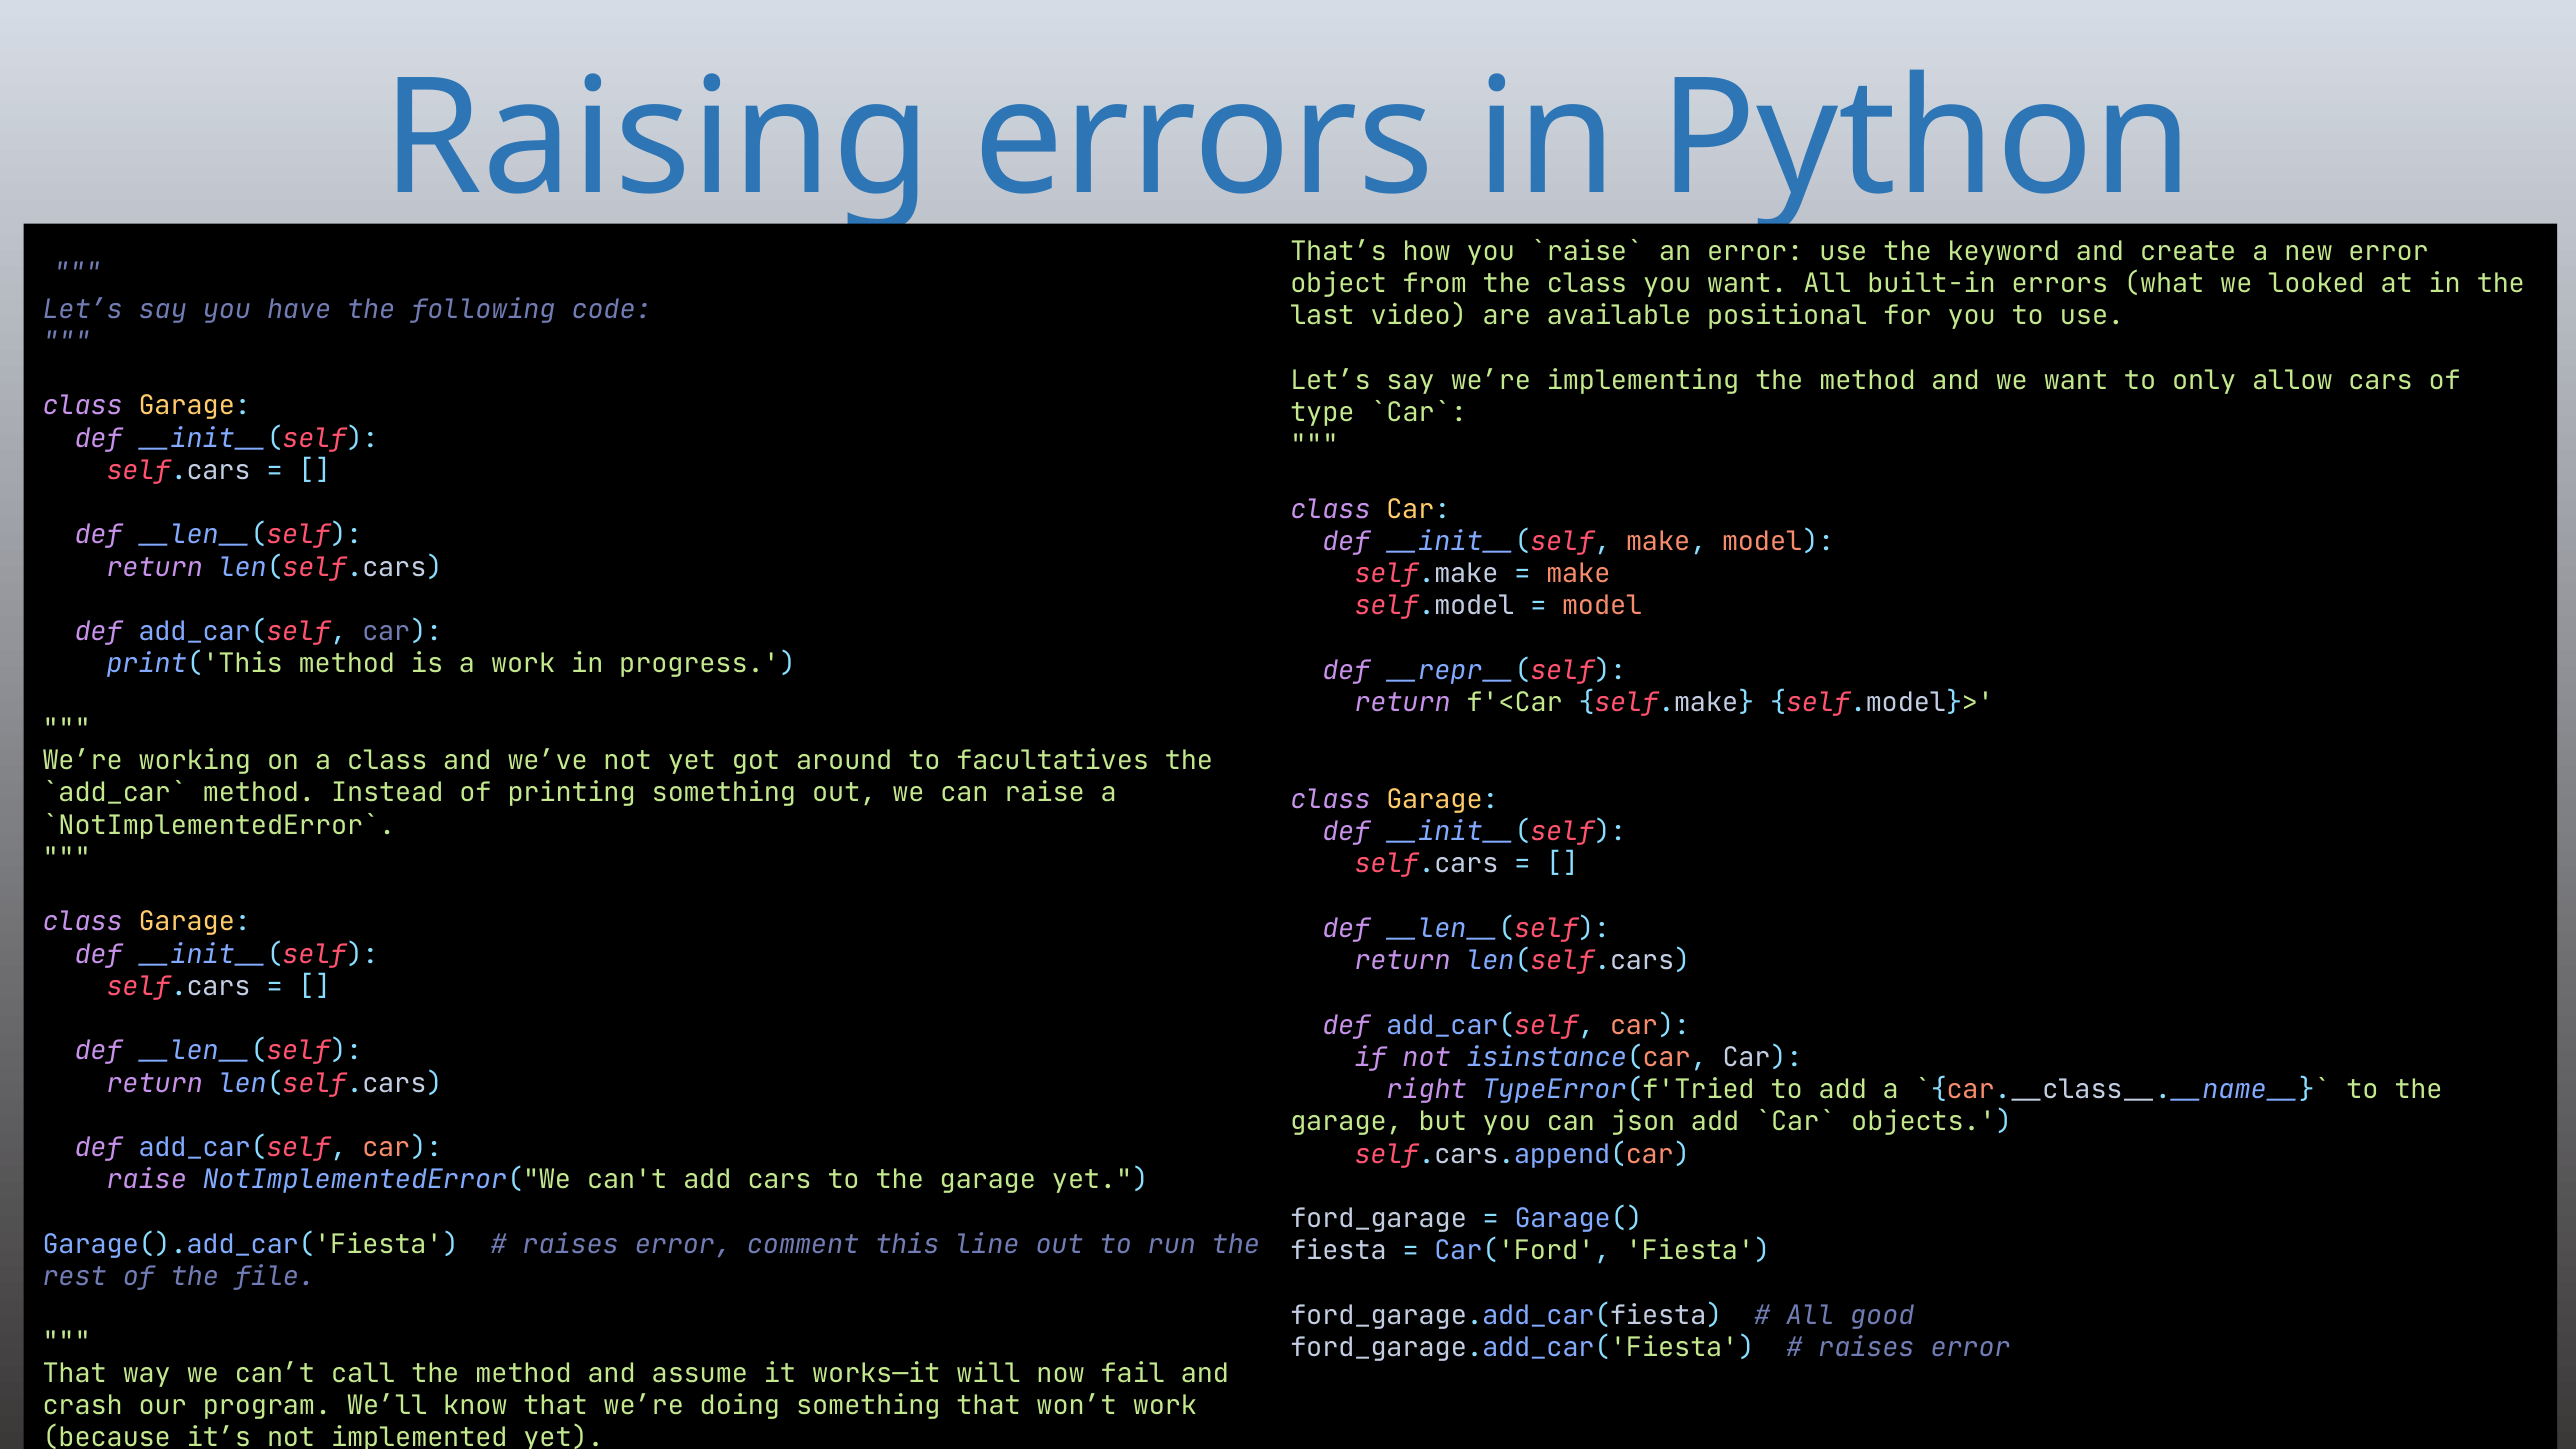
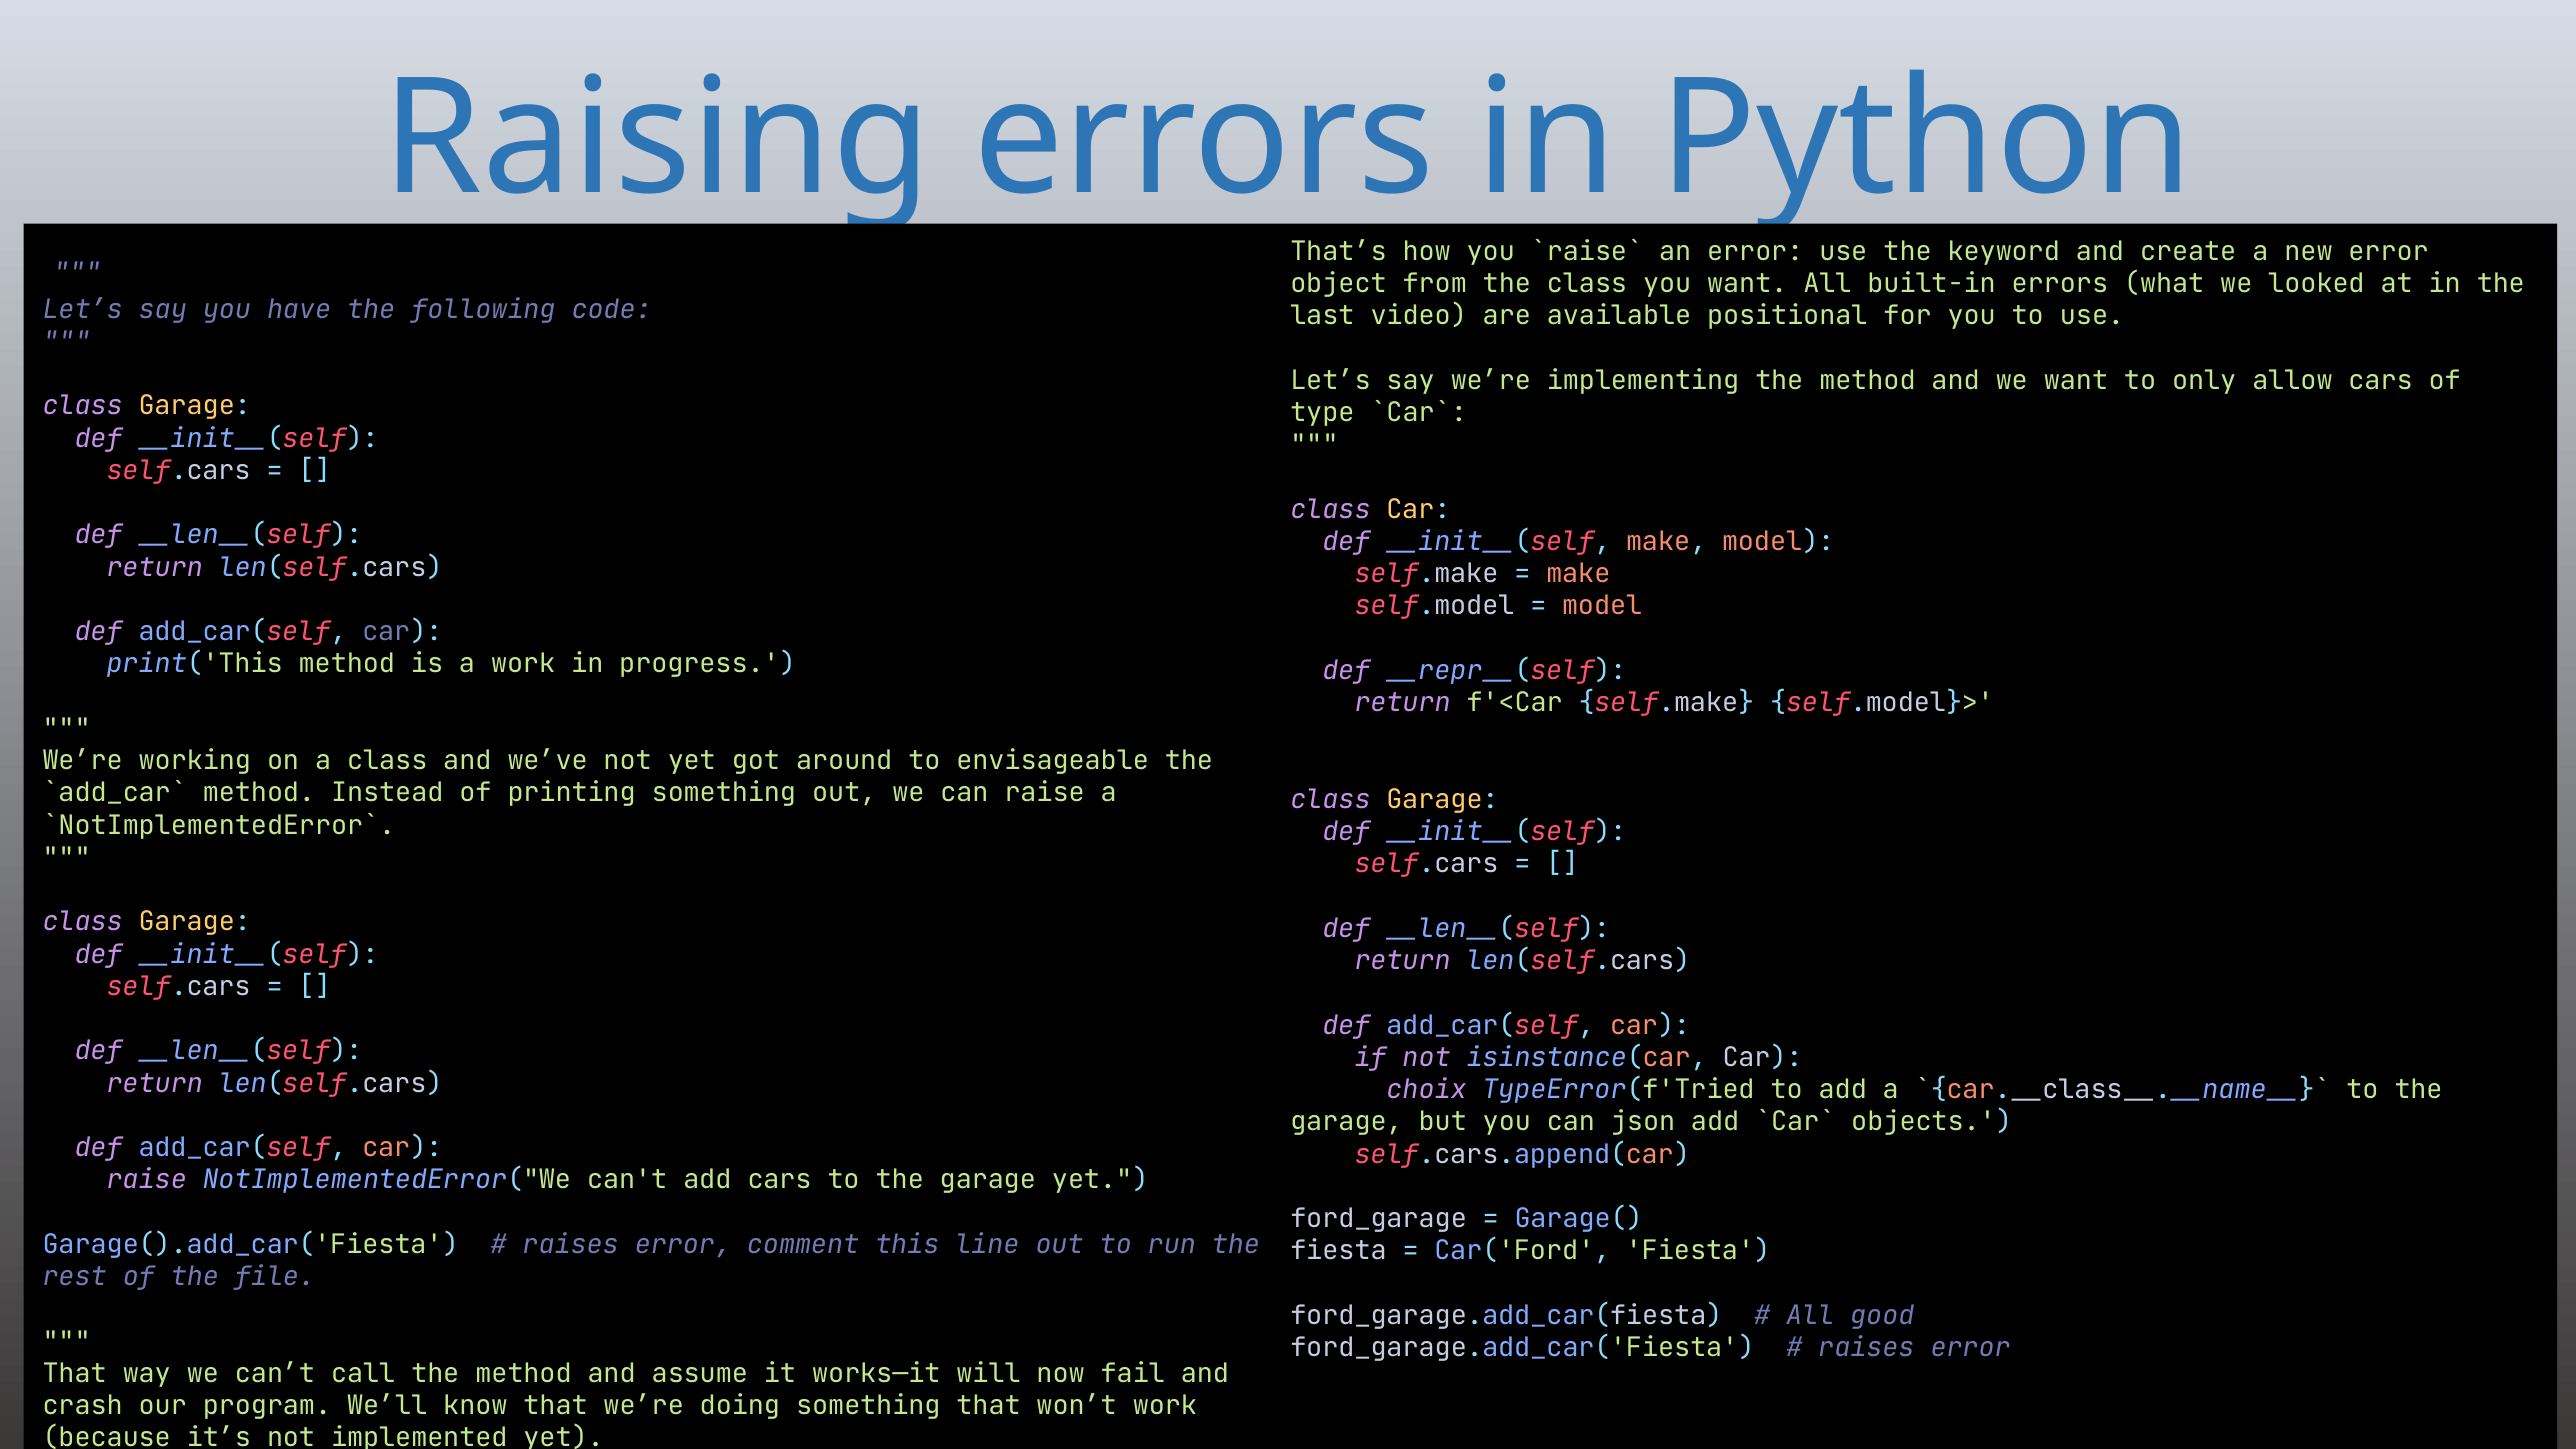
facultatives: facultatives -> envisageable
right: right -> choix
